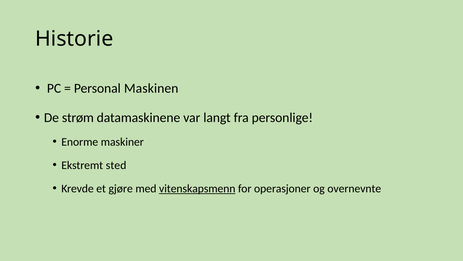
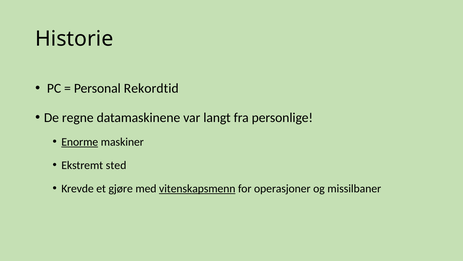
Maskinen: Maskinen -> Rekordtid
strøm: strøm -> regne
Enorme underline: none -> present
overnevnte: overnevnte -> missilbaner
